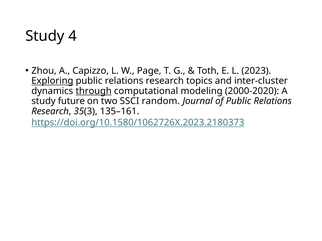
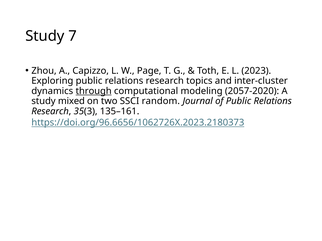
4: 4 -> 7
Exploring underline: present -> none
2000-2020: 2000-2020 -> 2057-2020
future: future -> mixed
https://doi.org/10.1580/1062726X.2023.2180373: https://doi.org/10.1580/1062726X.2023.2180373 -> https://doi.org/96.6656/1062726X.2023.2180373
